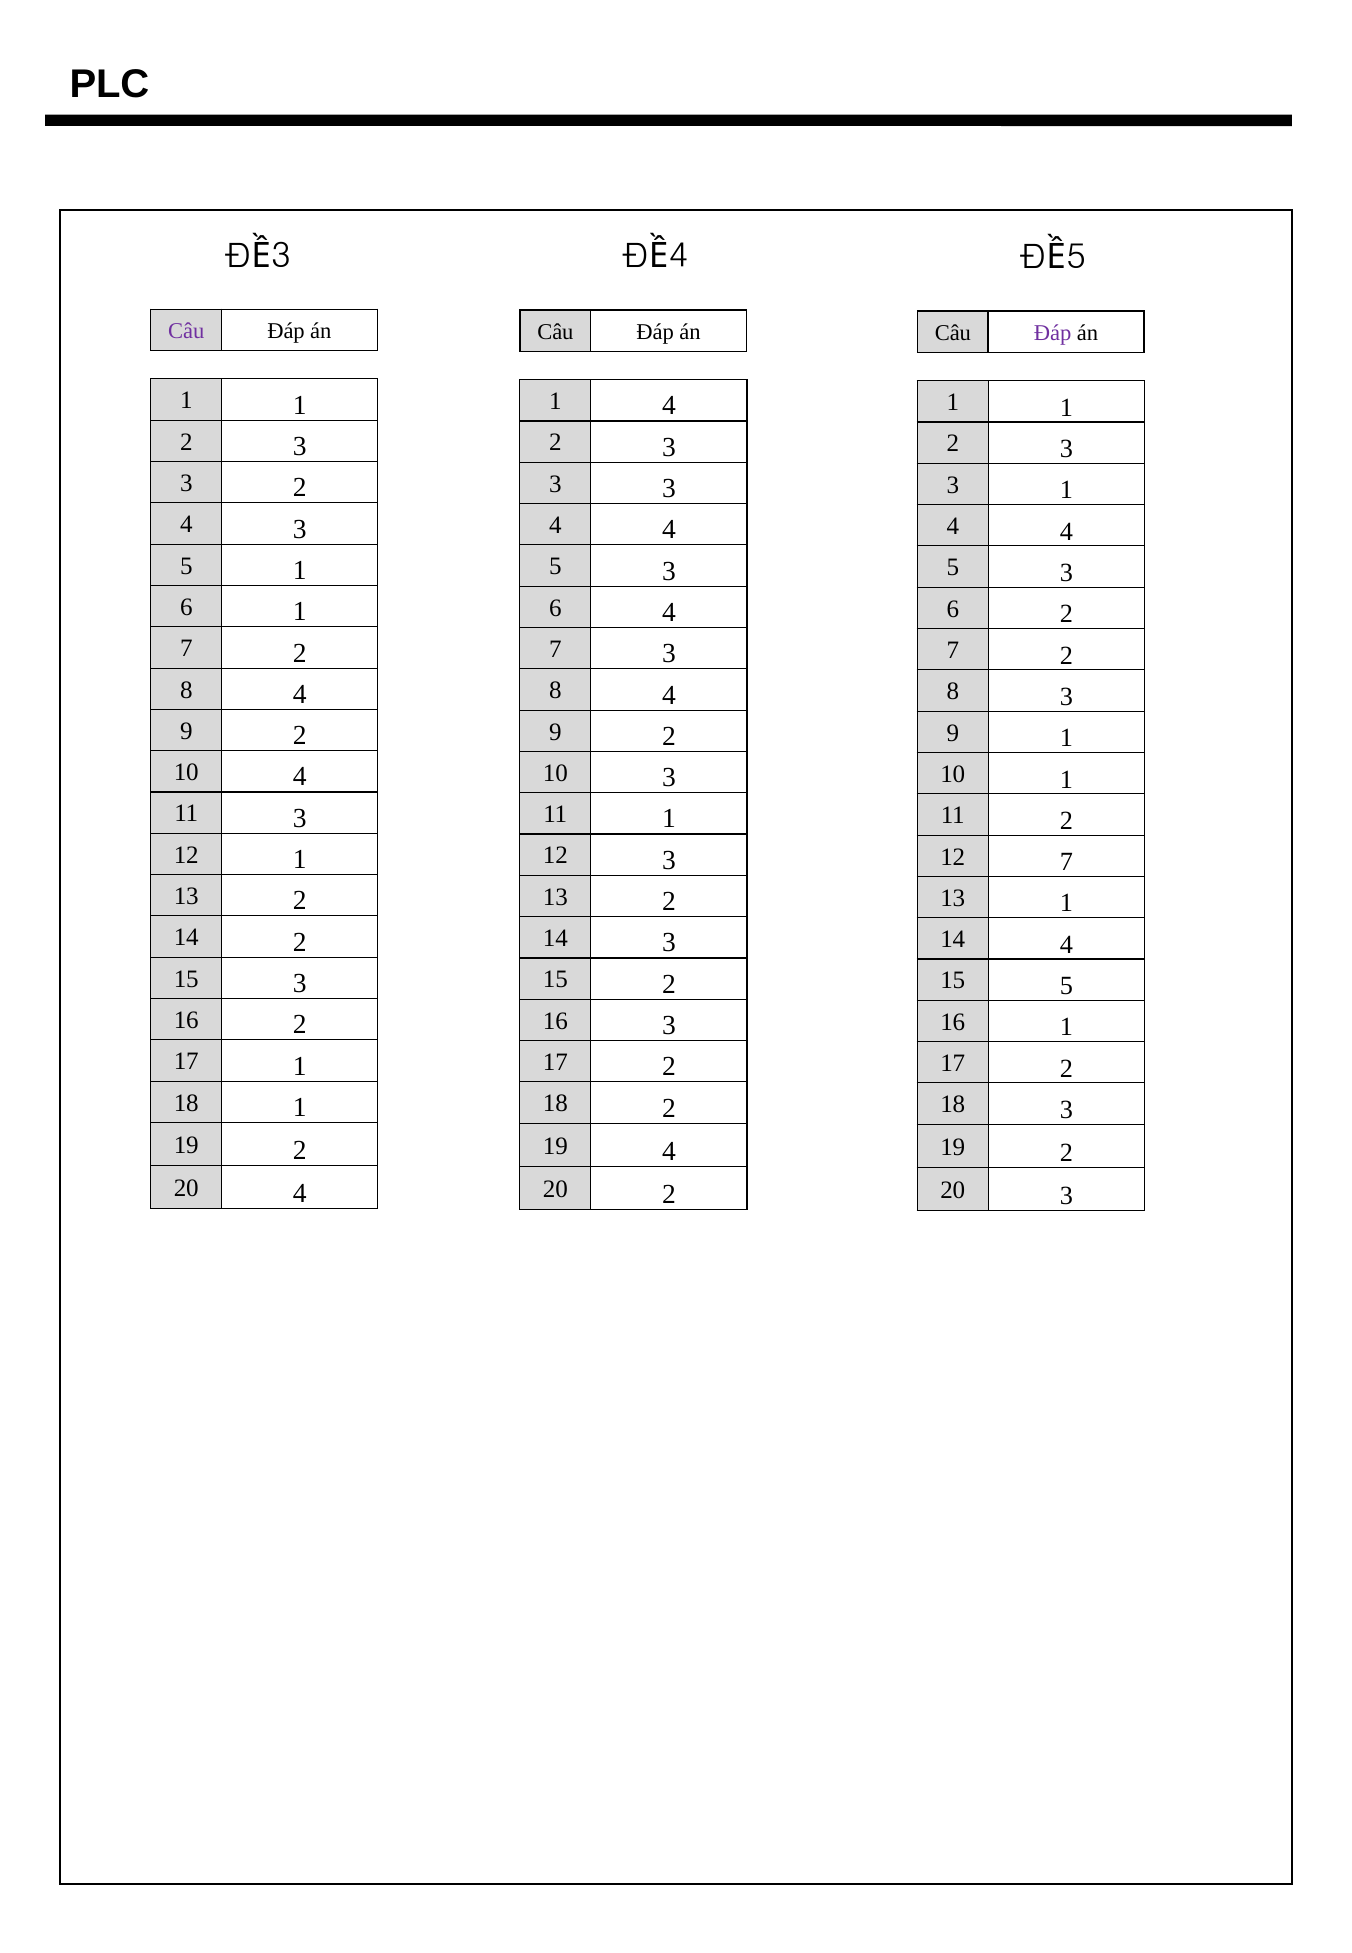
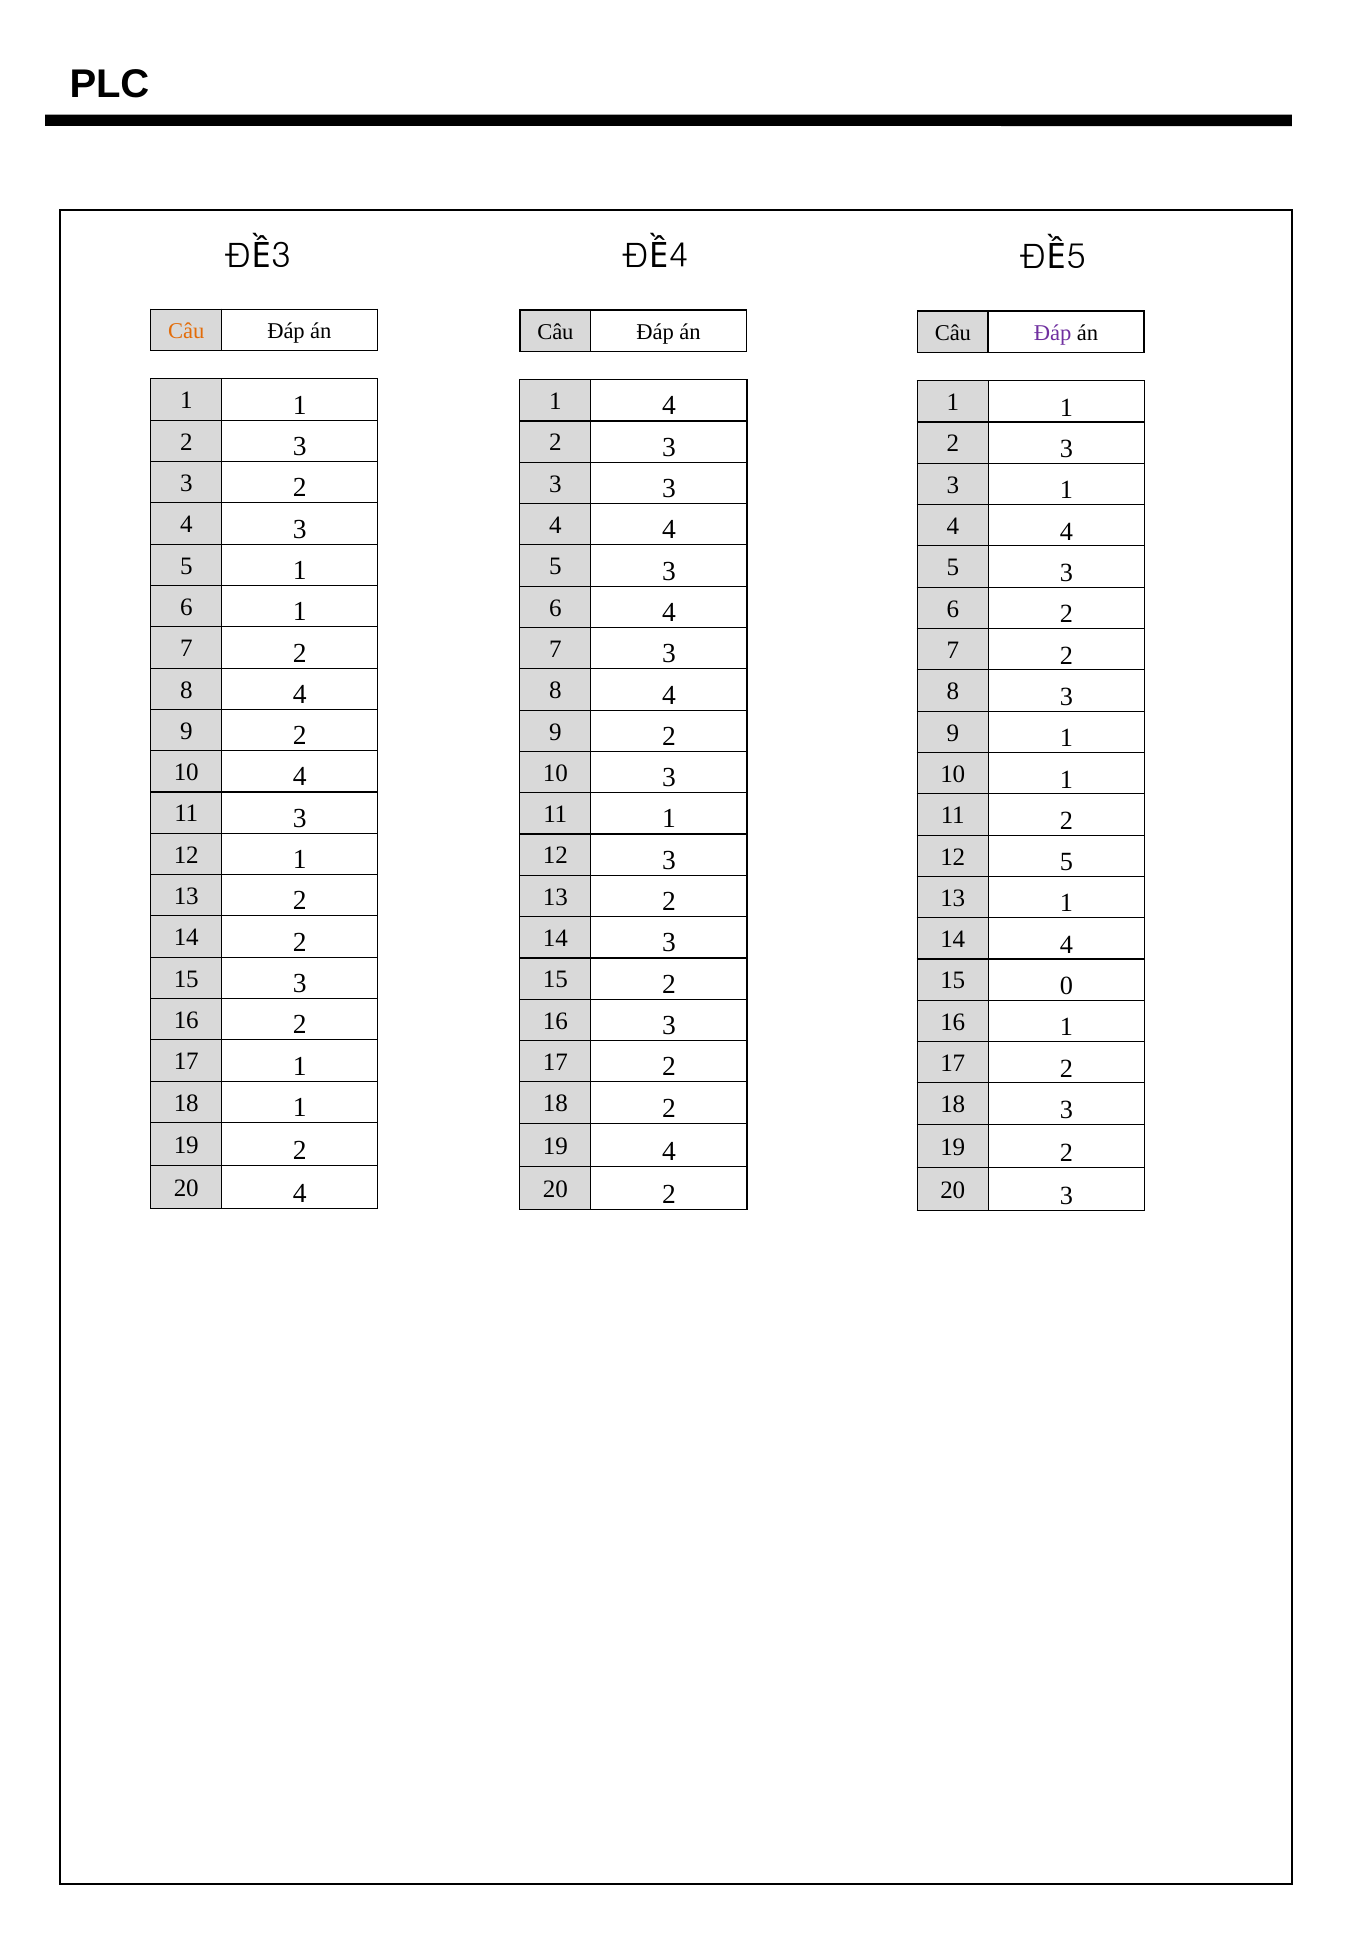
Câu at (186, 331) colour: purple -> orange
12 7: 7 -> 5
15 5: 5 -> 0
